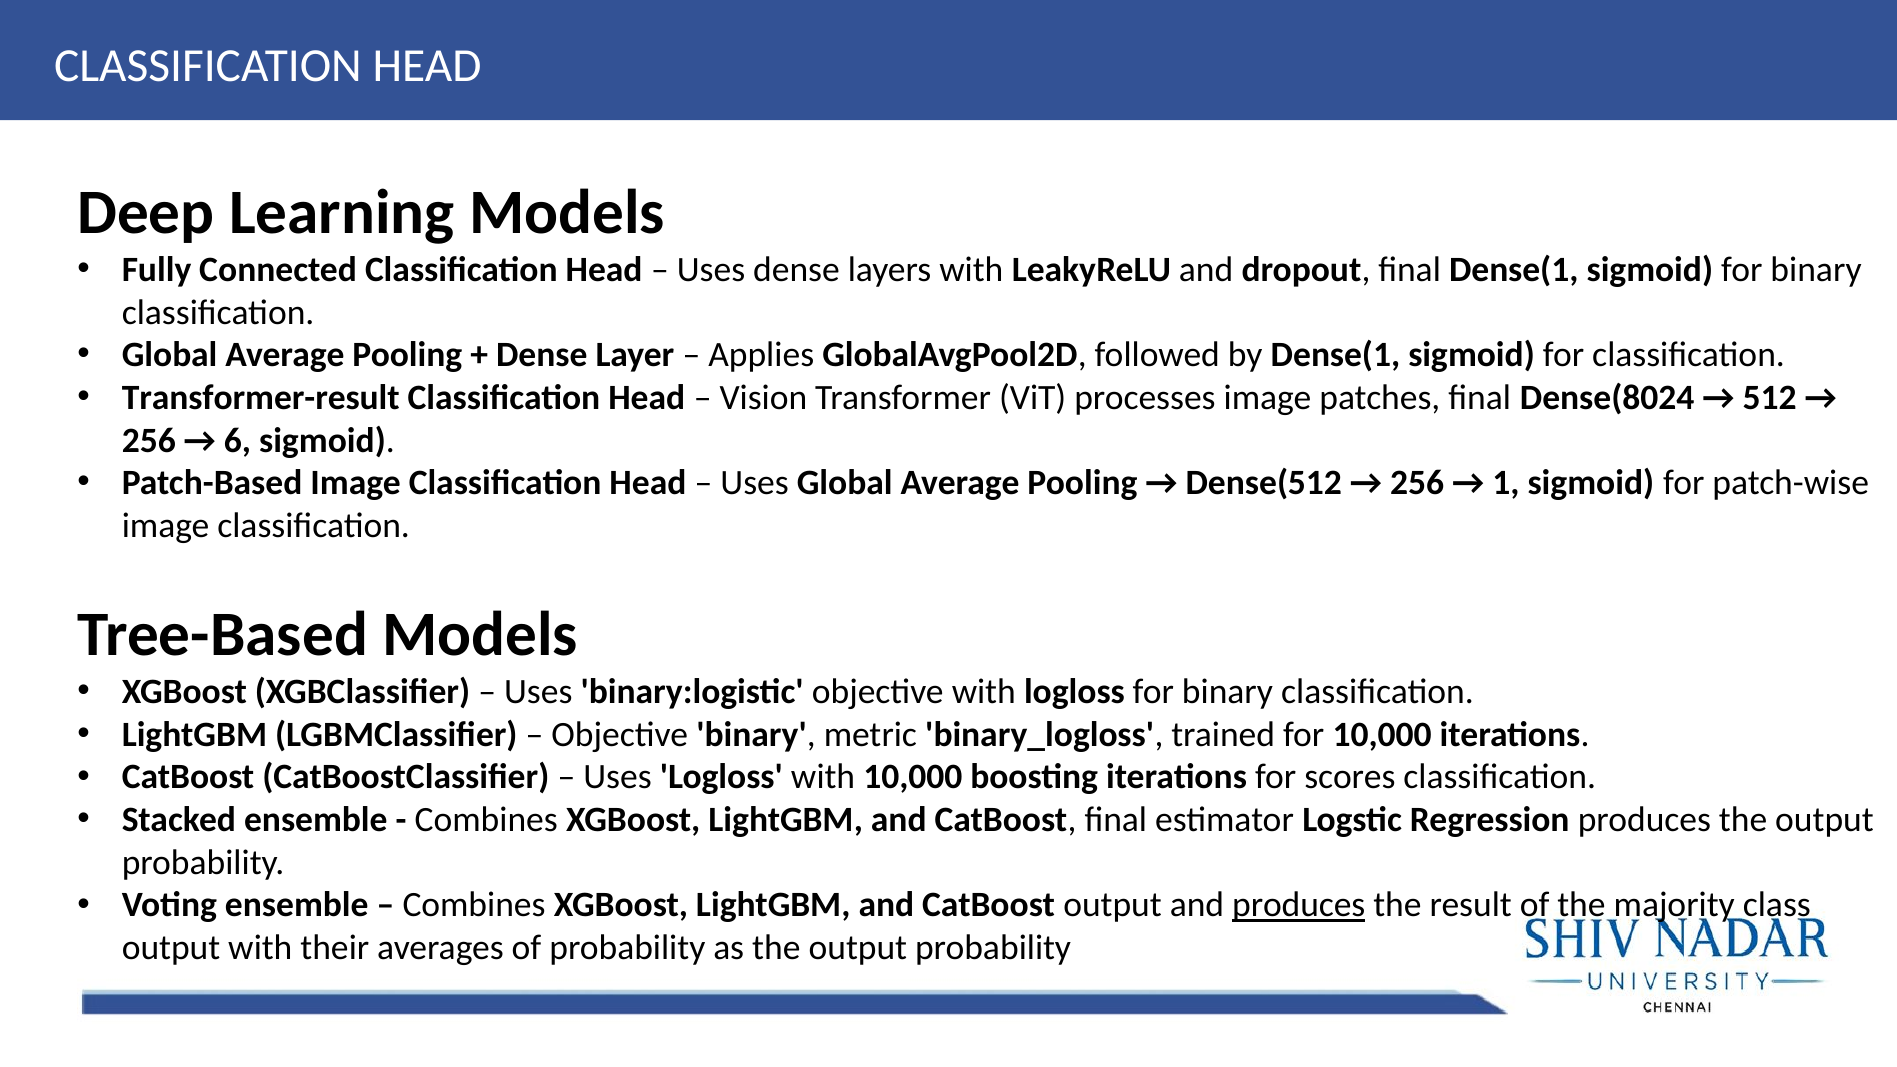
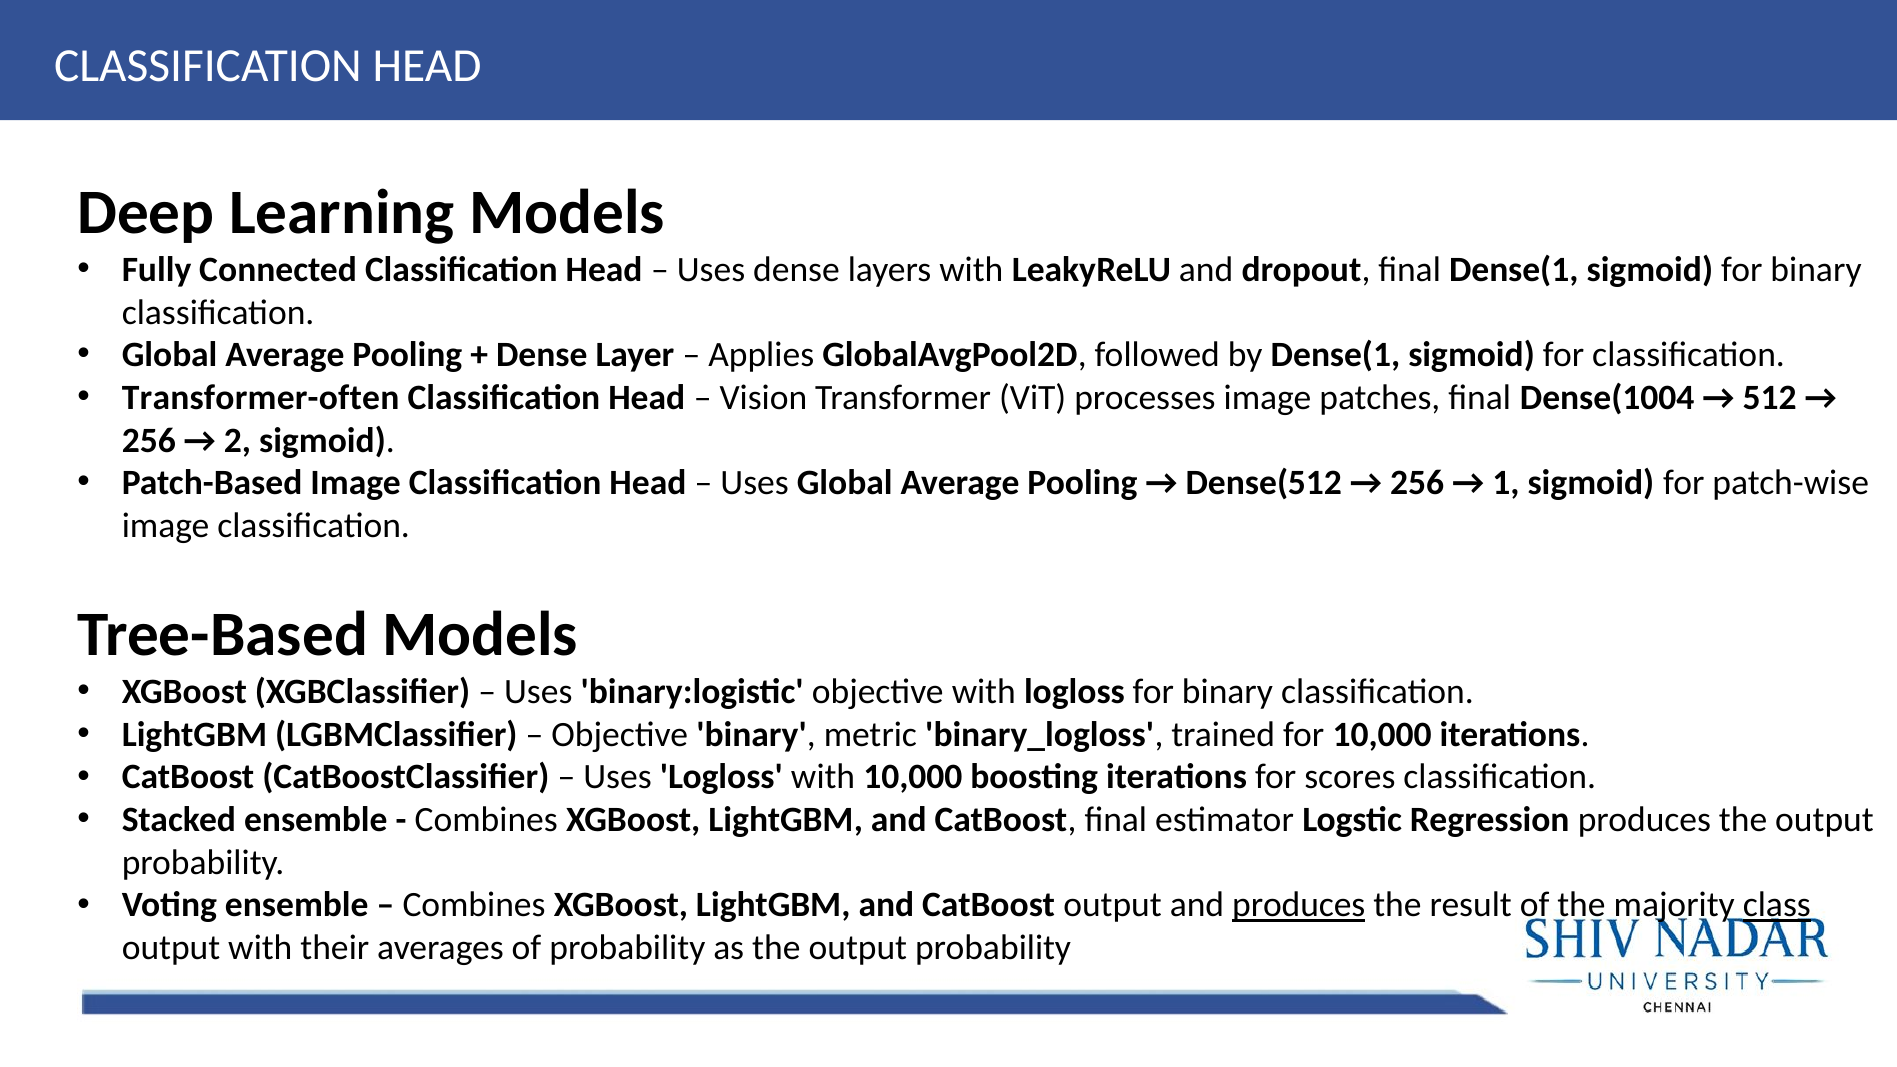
Transformer-result: Transformer-result -> Transformer-often
Dense(8024: Dense(8024 -> Dense(1004
6: 6 -> 2
class underline: none -> present
